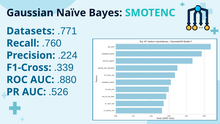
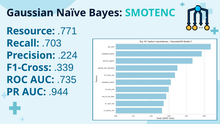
Datasets: Datasets -> Resource
.760: .760 -> .703
.880: .880 -> .735
.526: .526 -> .944
